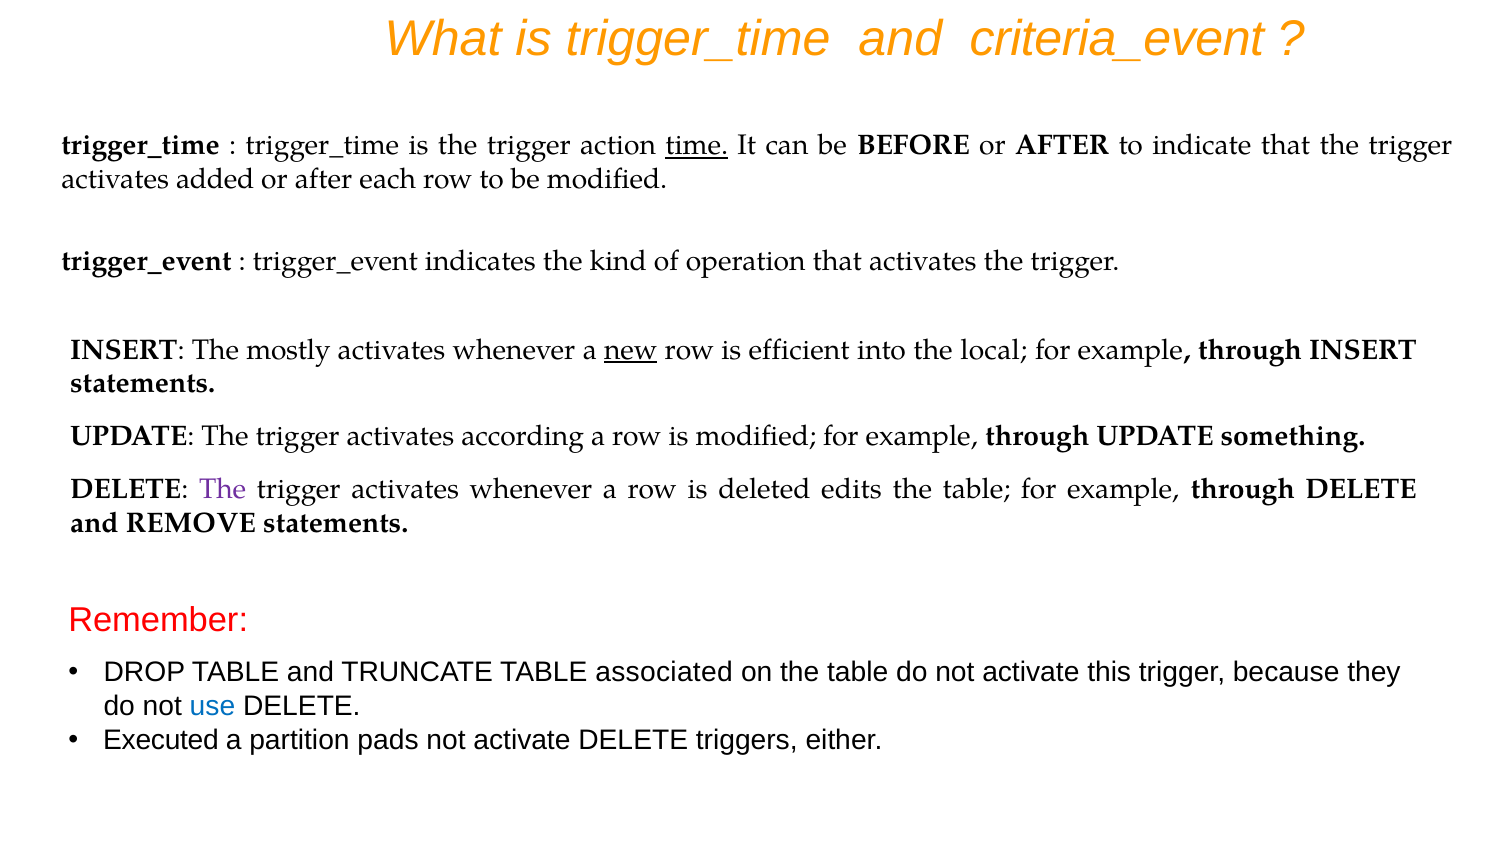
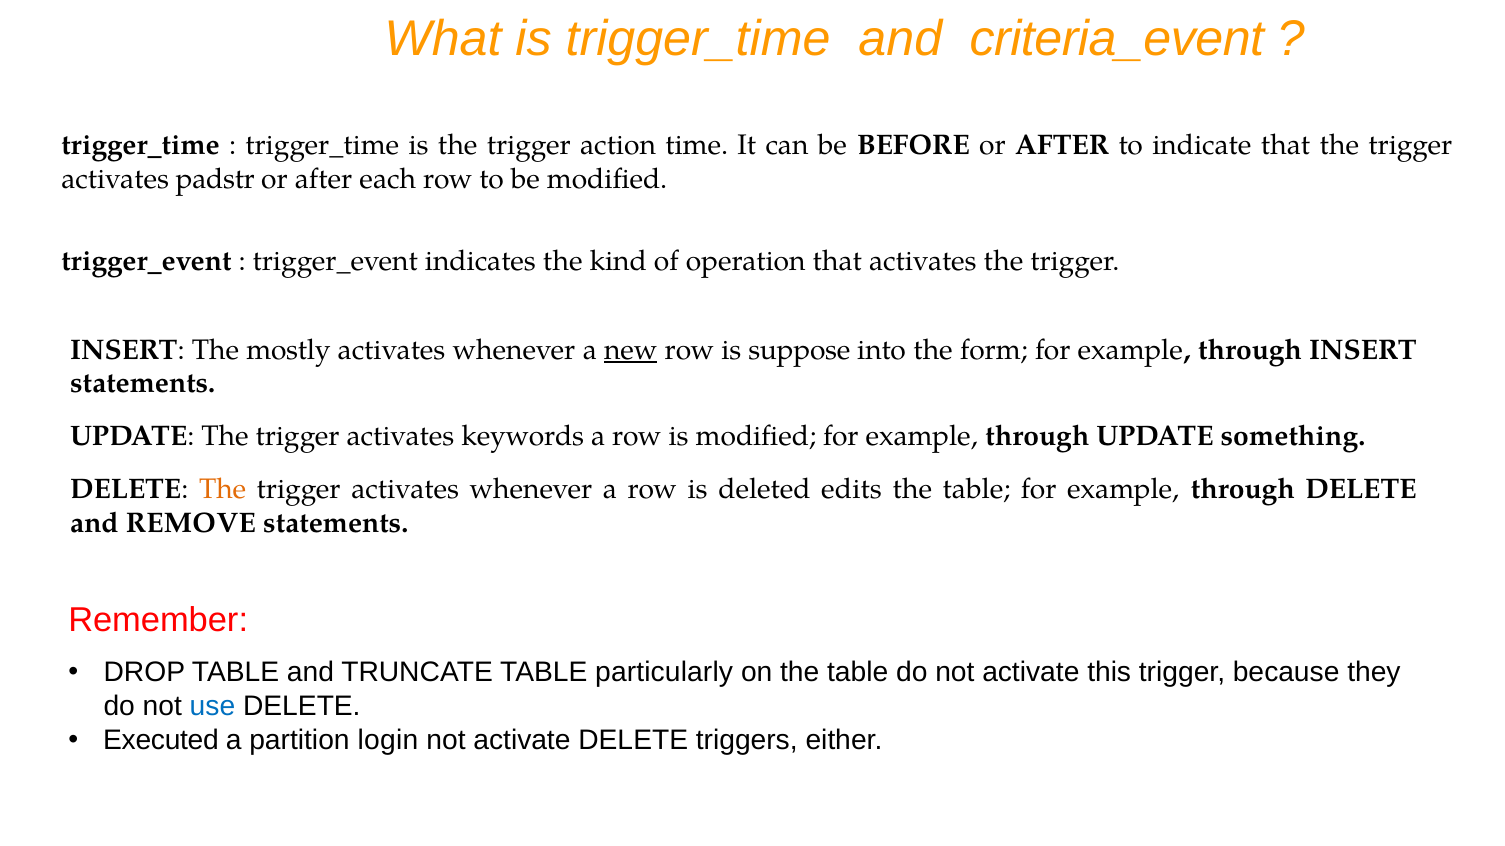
time underline: present -> none
added: added -> padstr
efficient: efficient -> suppose
local: local -> form
according: according -> keywords
The at (223, 489) colour: purple -> orange
associated: associated -> particularly
pads: pads -> login
